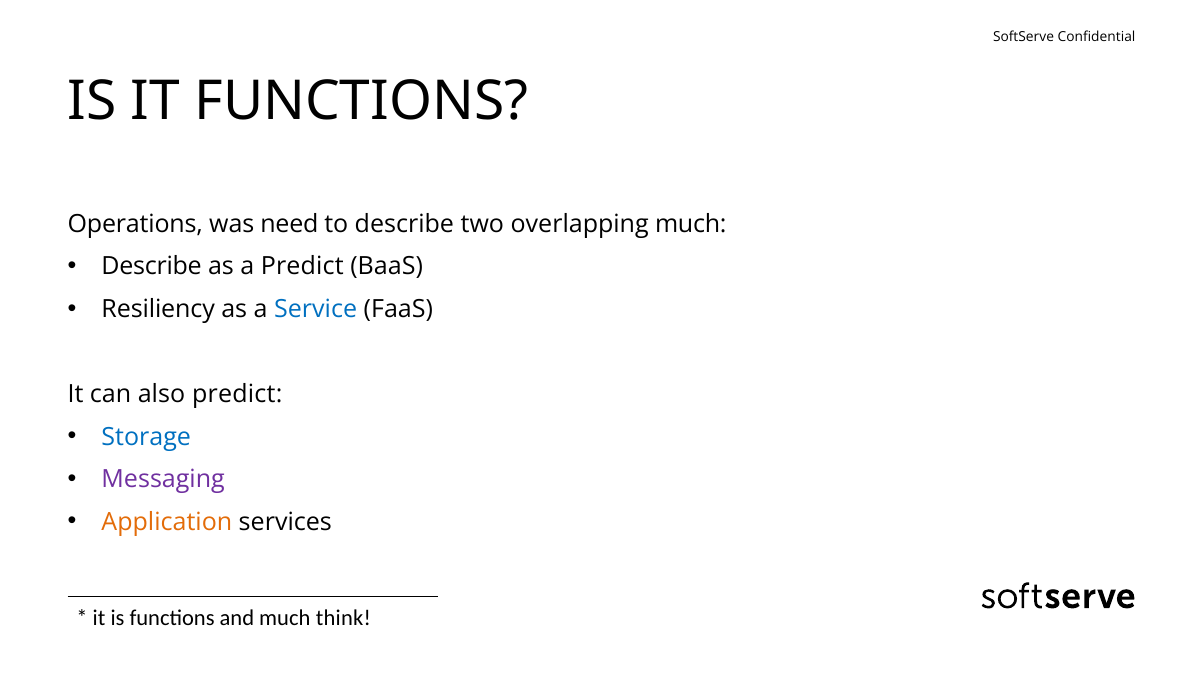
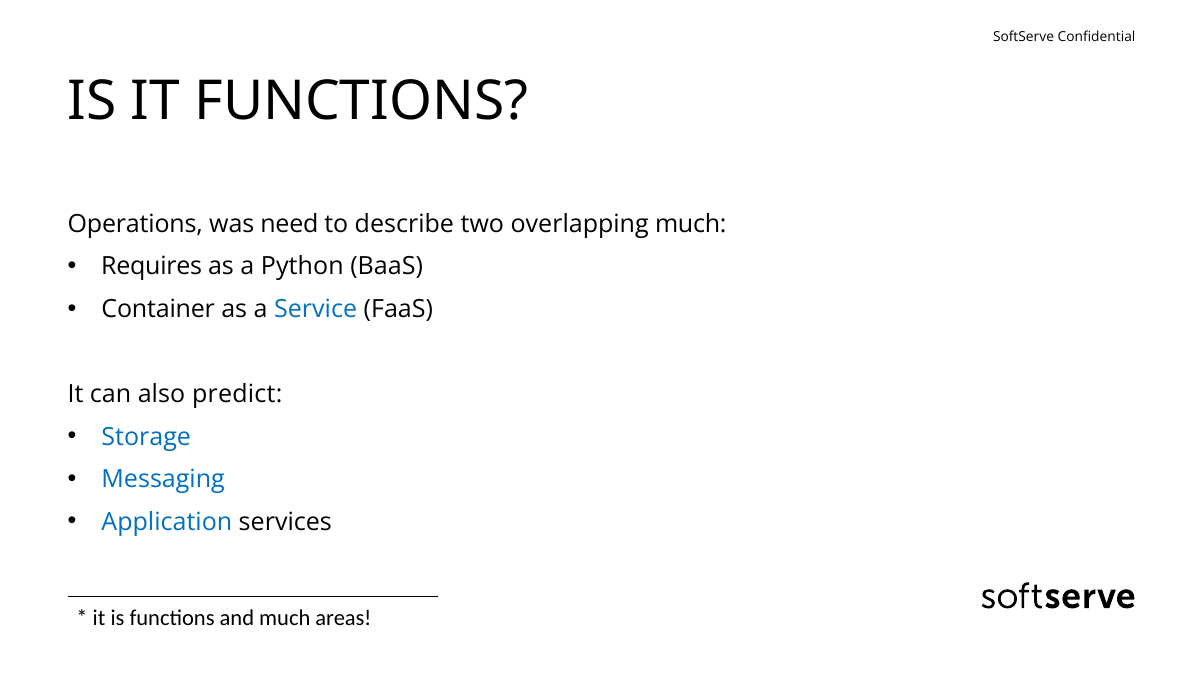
Describe at (152, 267): Describe -> Requires
a Predict: Predict -> Python
Resiliency: Resiliency -> Container
Messaging colour: purple -> blue
Application colour: orange -> blue
think: think -> areas
